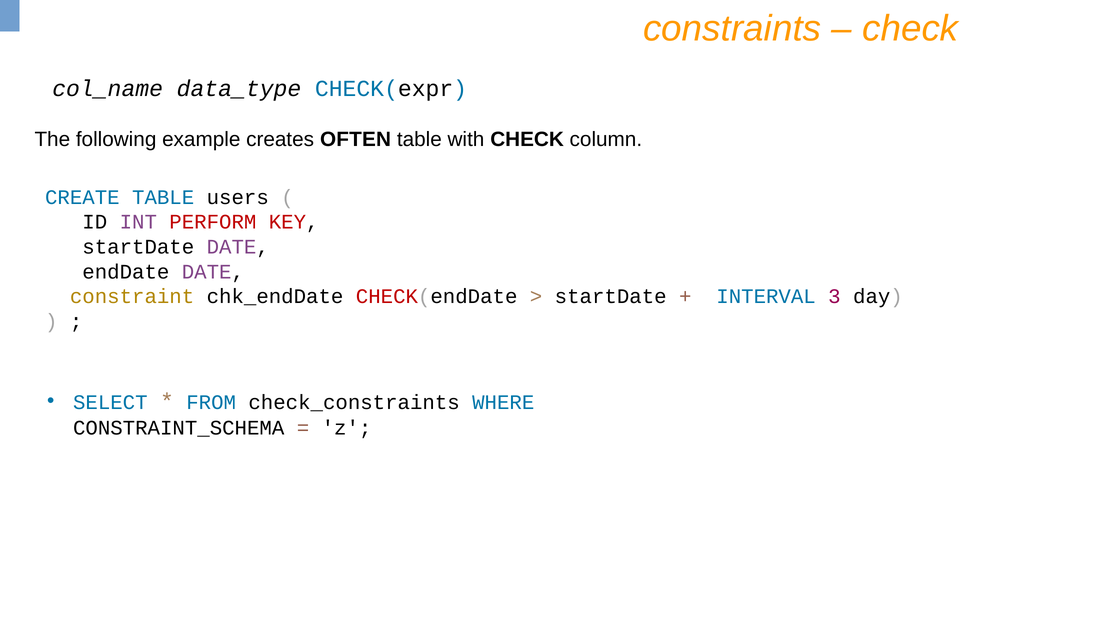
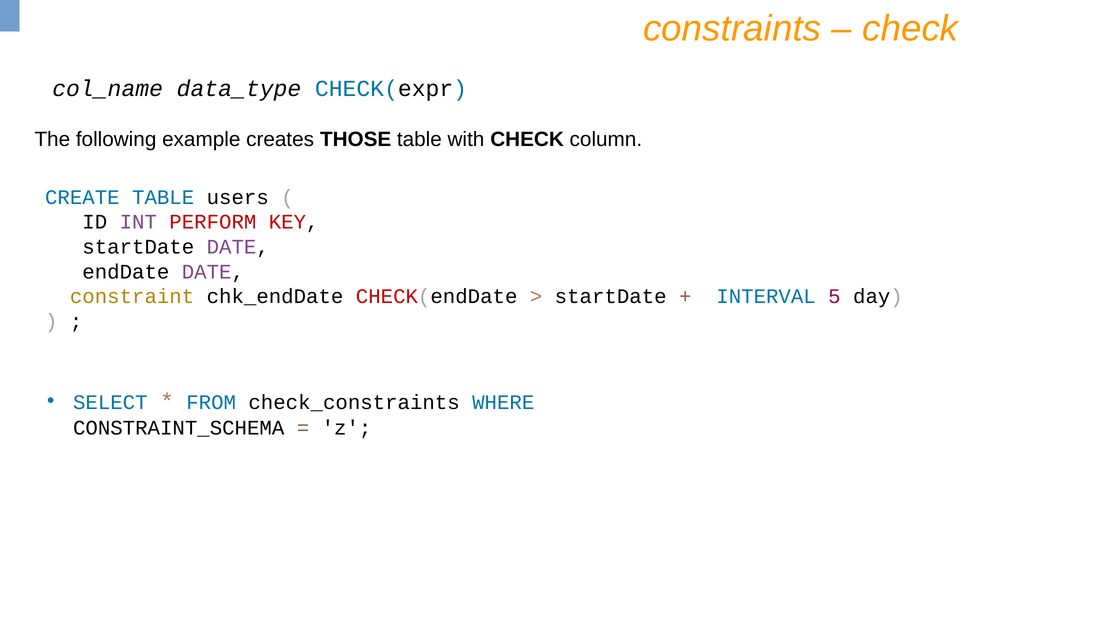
OFTEN: OFTEN -> THOSE
3: 3 -> 5
